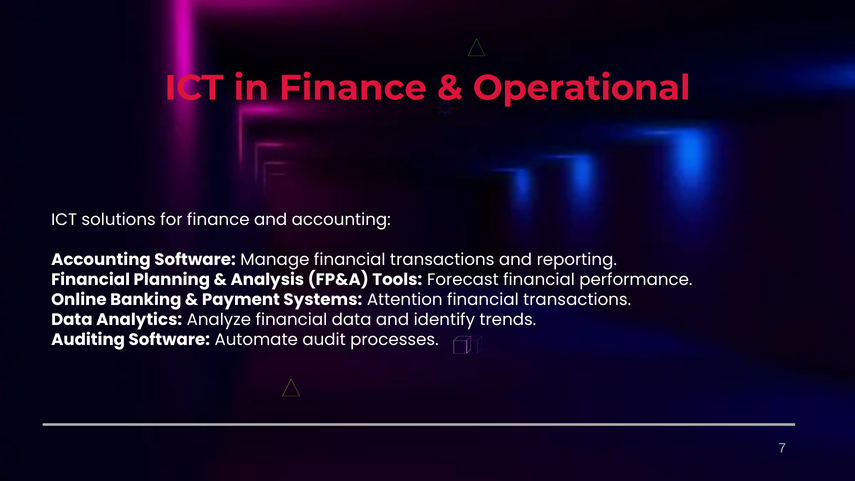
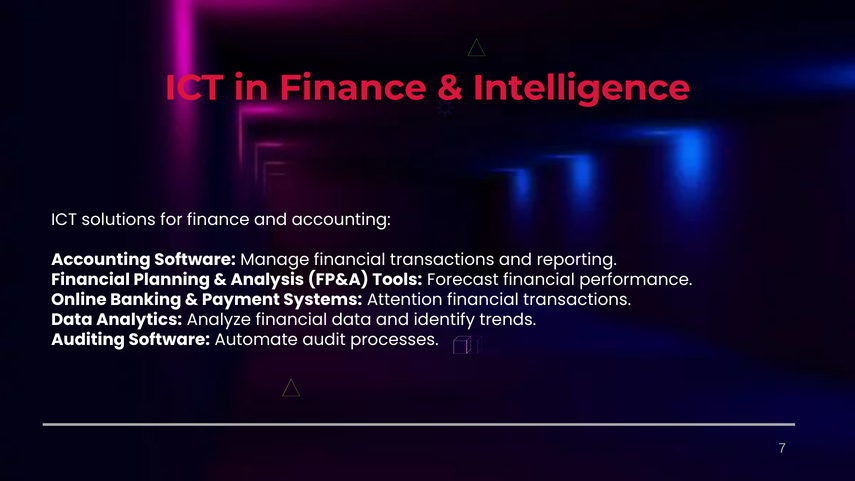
Operational: Operational -> Intelligence
